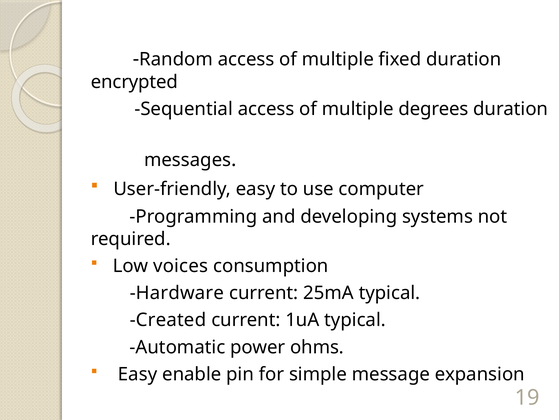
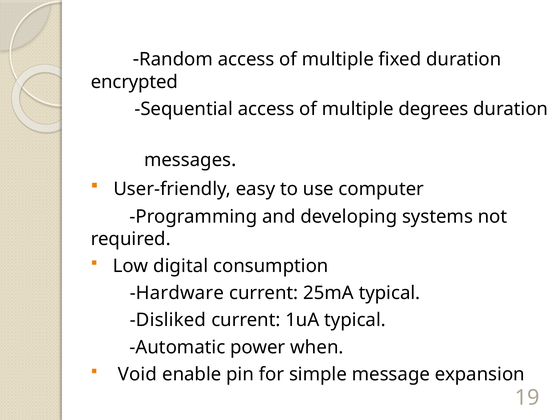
voices: voices -> digital
Created: Created -> Disliked
ohms: ohms -> when
Easy at (138, 374): Easy -> Void
